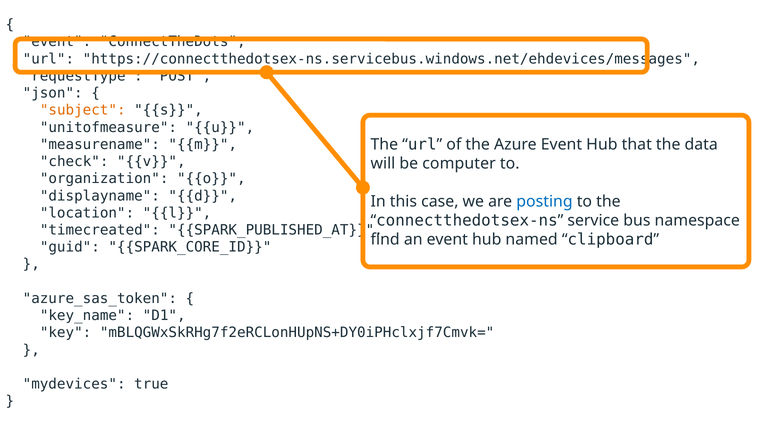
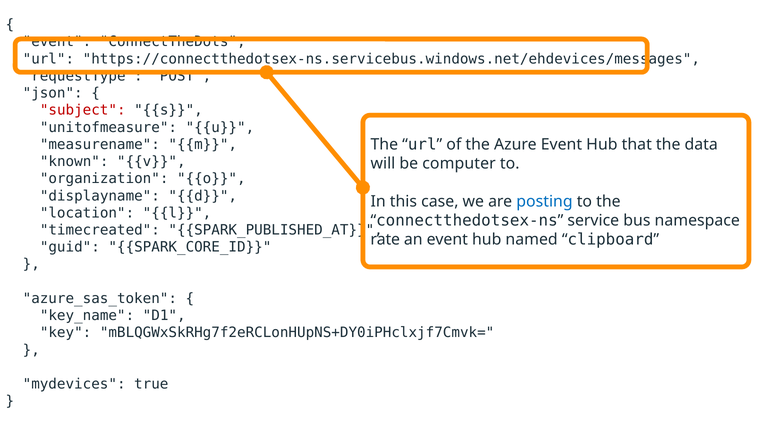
subject colour: orange -> red
check: check -> known
find: find -> rate
